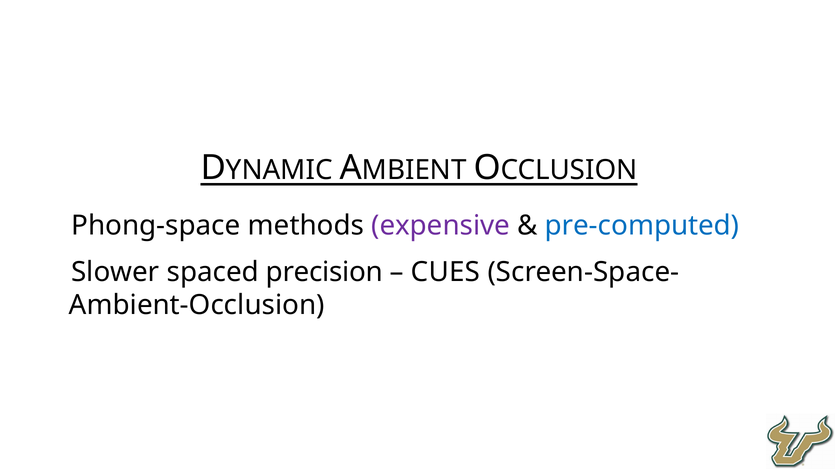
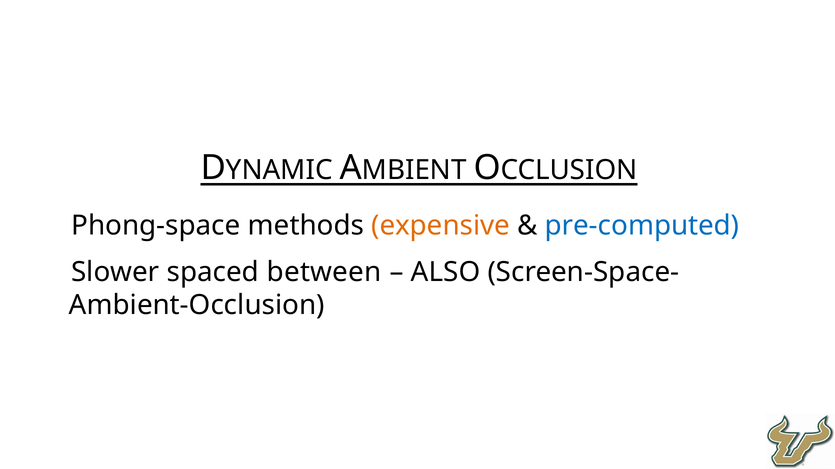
expensive colour: purple -> orange
precision: precision -> between
CUES: CUES -> ALSO
